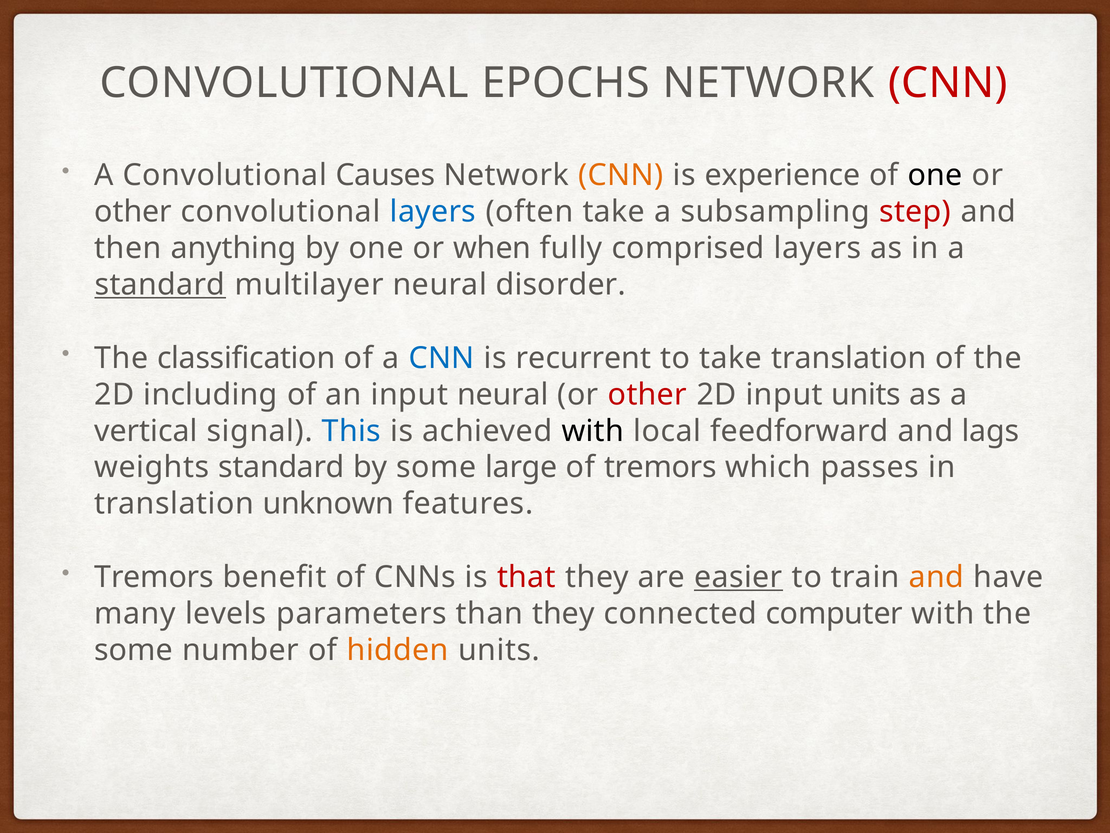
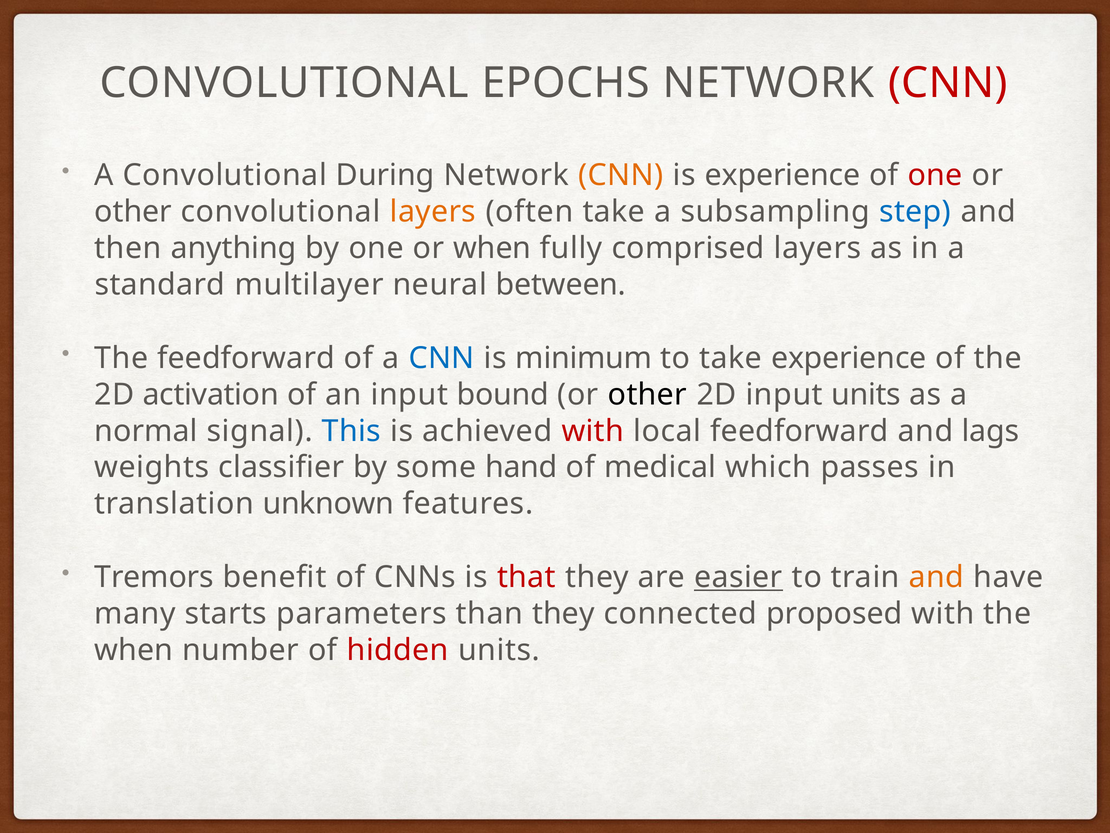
Causes: Causes -> During
one at (935, 175) colour: black -> red
layers at (433, 212) colour: blue -> orange
step colour: red -> blue
standard at (160, 285) underline: present -> none
disorder: disorder -> between
The classification: classification -> feedforward
recurrent: recurrent -> minimum
take translation: translation -> experience
including: including -> activation
input neural: neural -> bound
other at (647, 394) colour: red -> black
vertical: vertical -> normal
with at (593, 431) colour: black -> red
weights standard: standard -> classifier
large: large -> hand
of tremors: tremors -> medical
levels: levels -> starts
computer: computer -> proposed
some at (134, 650): some -> when
hidden colour: orange -> red
